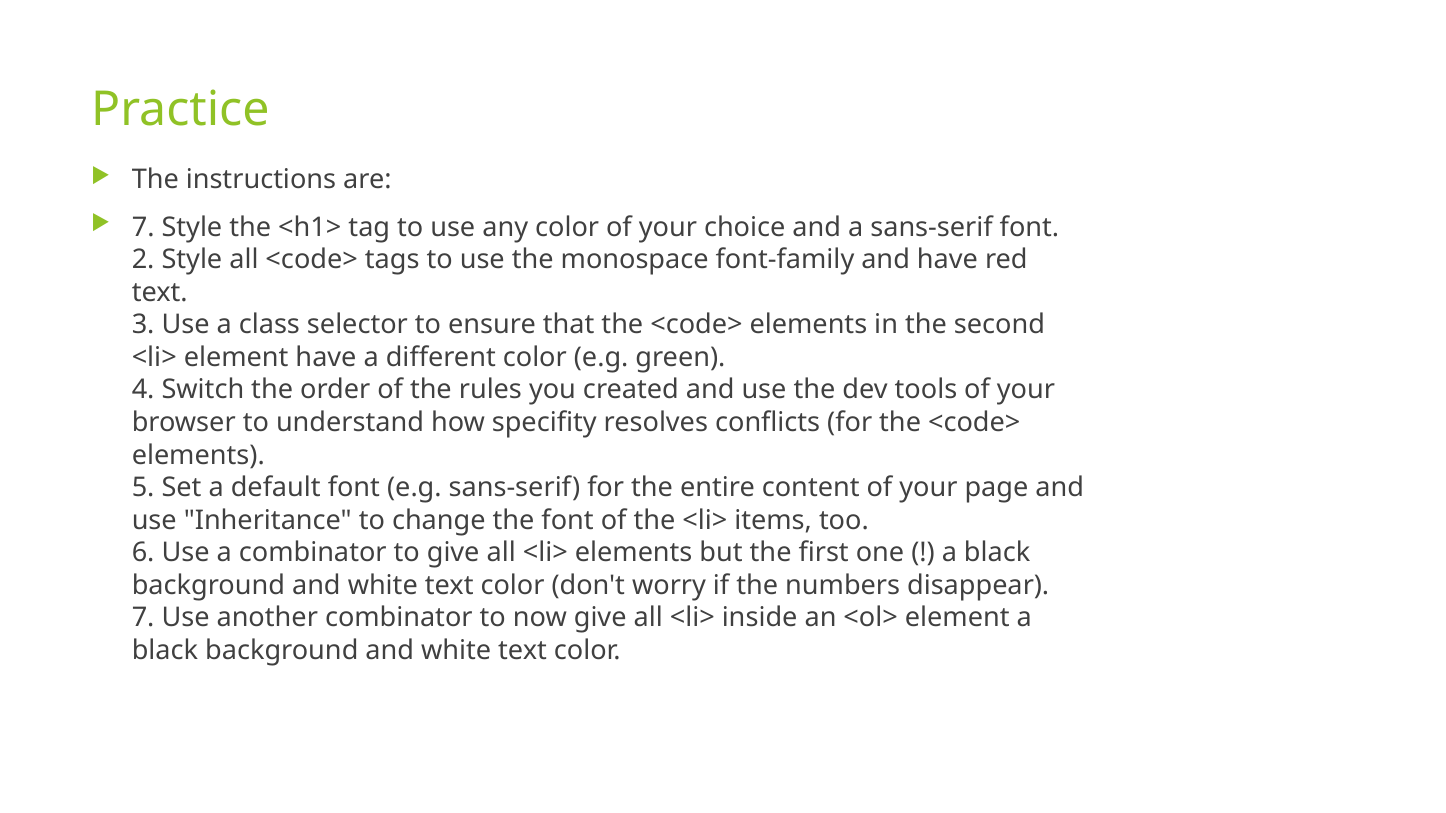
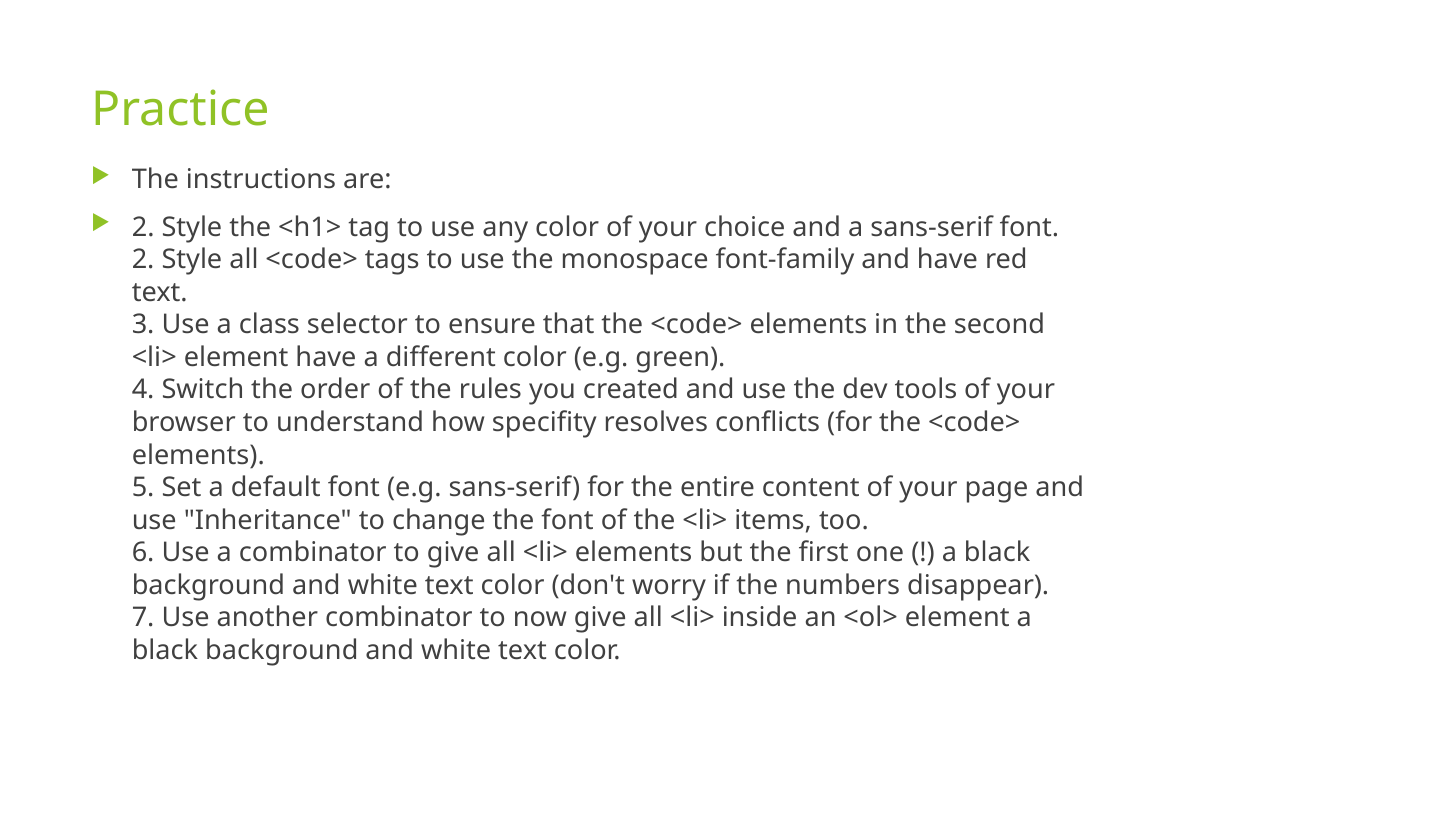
7 at (143, 228): 7 -> 2
